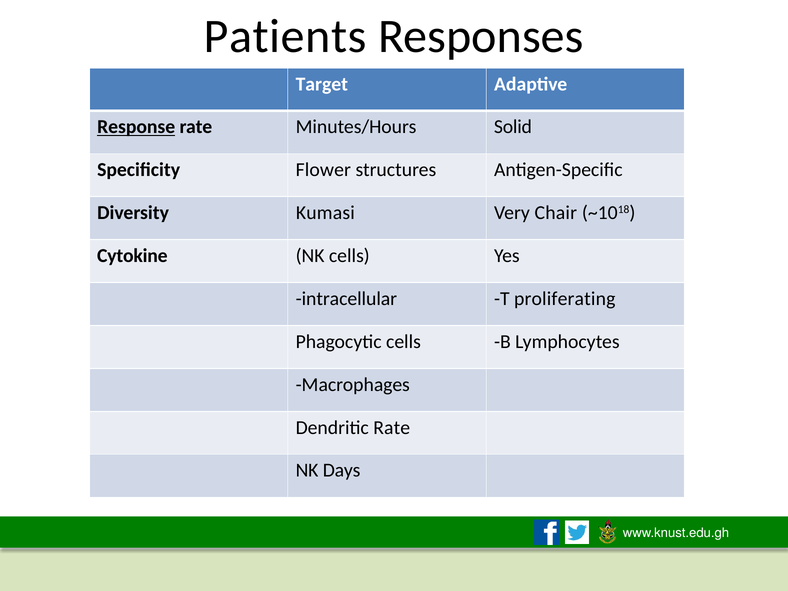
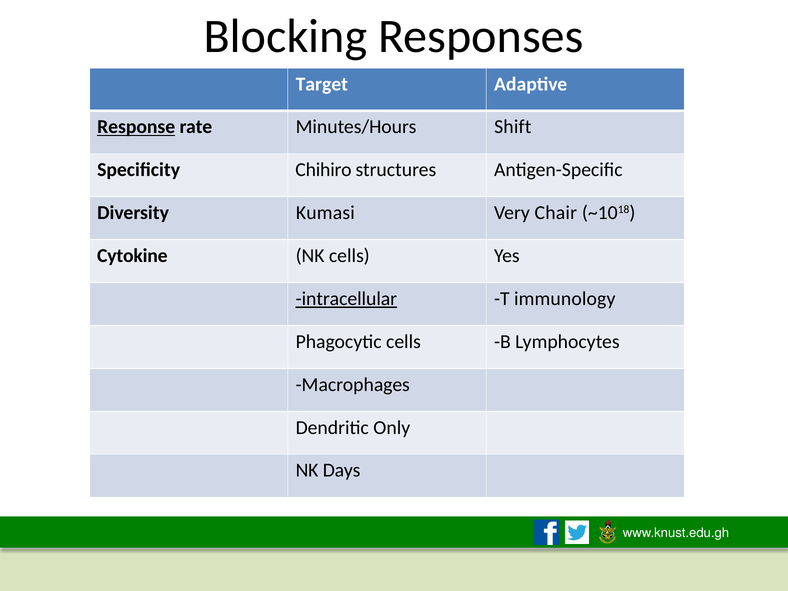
Patients: Patients -> Blocking
Solid: Solid -> Shift
Flower: Flower -> Chihiro
intracellular underline: none -> present
proliferating: proliferating -> immunology
Dendritic Rate: Rate -> Only
